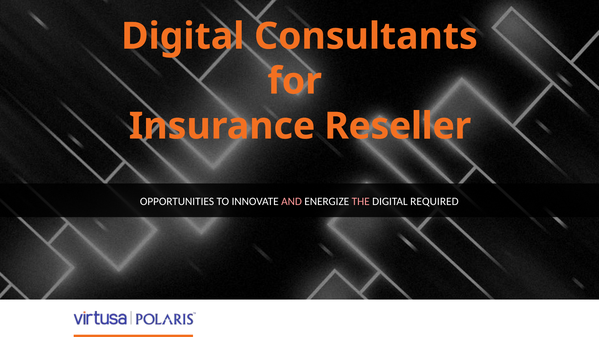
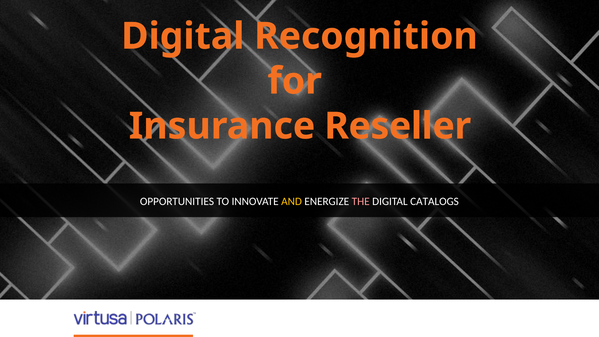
Consultants: Consultants -> Recognition
AND colour: pink -> yellow
REQUIRED: REQUIRED -> CATALOGS
